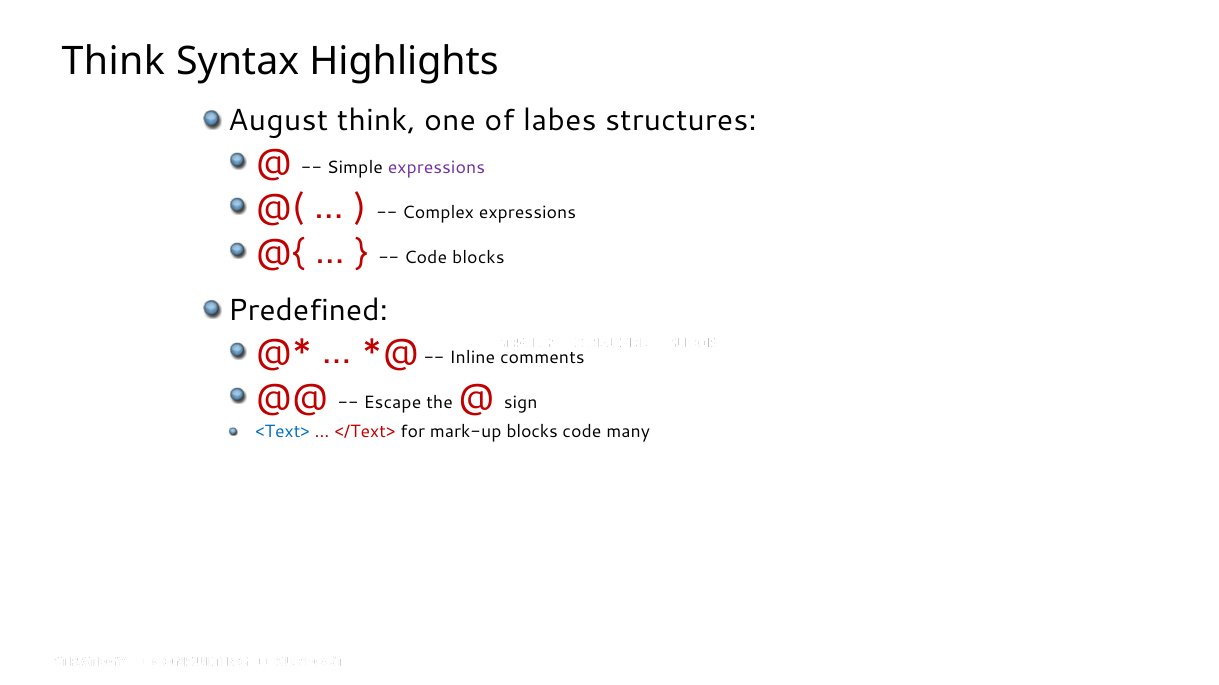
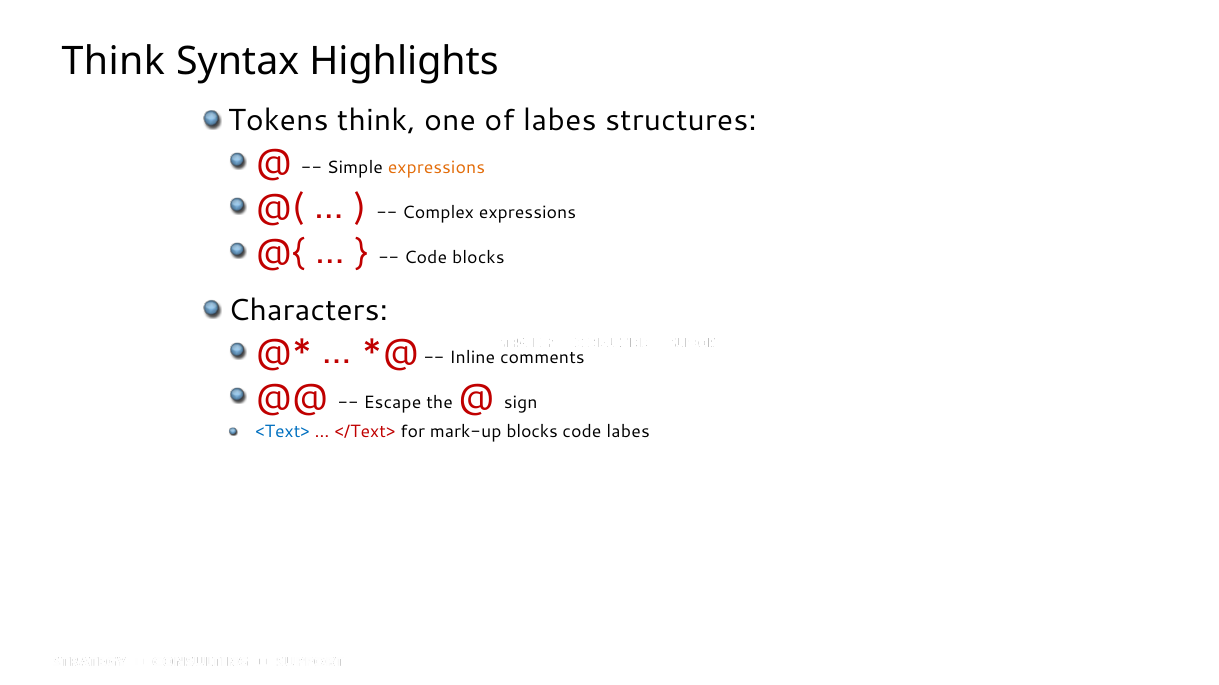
August: August -> Tokens
expressions at (437, 168) colour: purple -> orange
Predefined: Predefined -> Characters
code many: many -> labes
